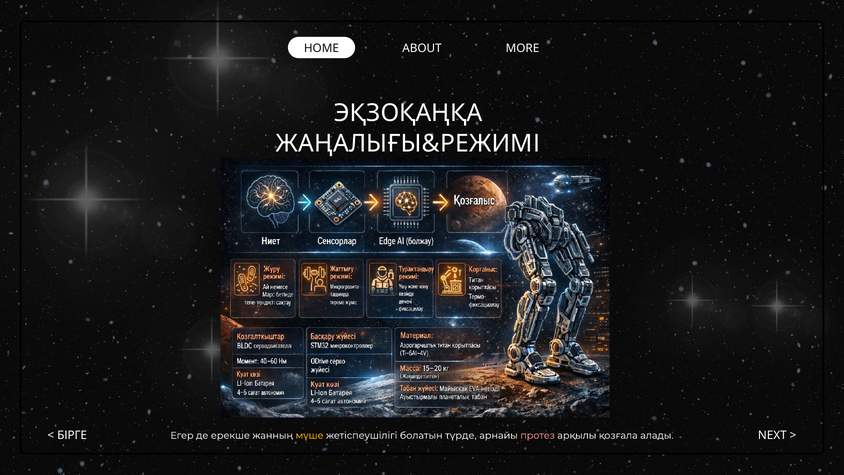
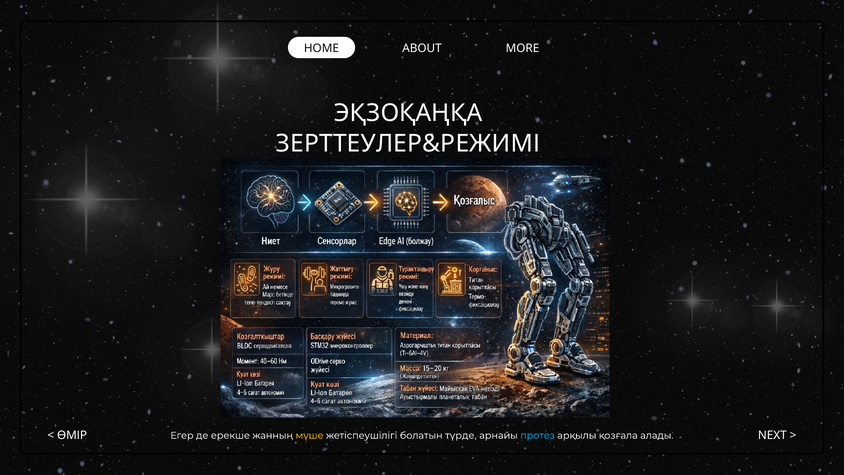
ЖАҢАЛЫҒЫ&РЕЖИМІ: ЖАҢАЛЫҒЫ&РЕЖИМІ -> ЗЕРТТЕУЛЕР&РЕЖИМІ
БІРГЕ: БІРГЕ -> ӨМІР
протез colour: pink -> light blue
